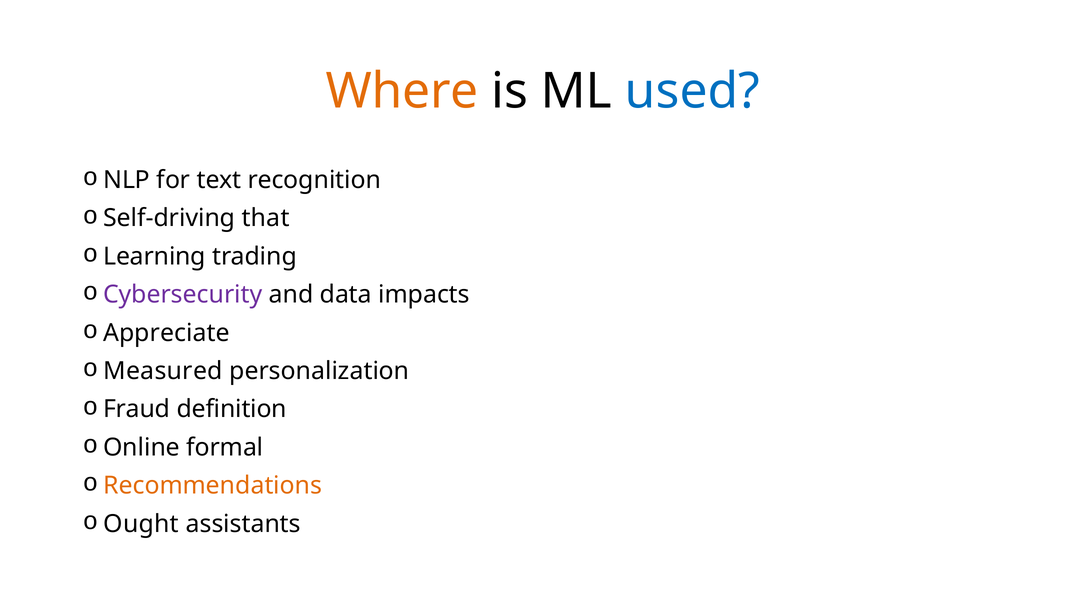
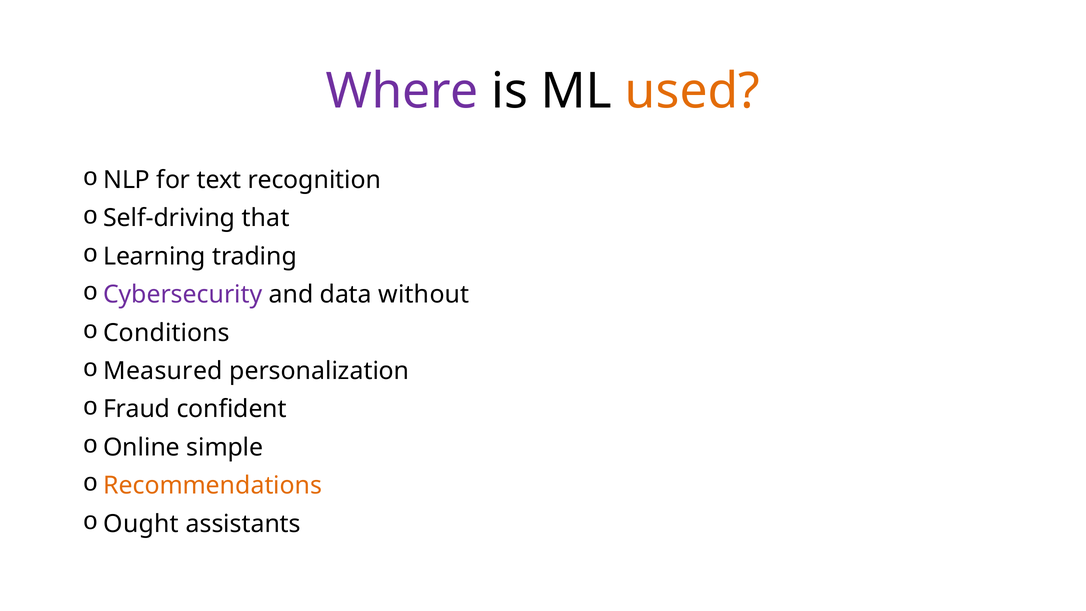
Where colour: orange -> purple
used colour: blue -> orange
impacts: impacts -> without
Appreciate: Appreciate -> Conditions
definition: definition -> confident
formal: formal -> simple
